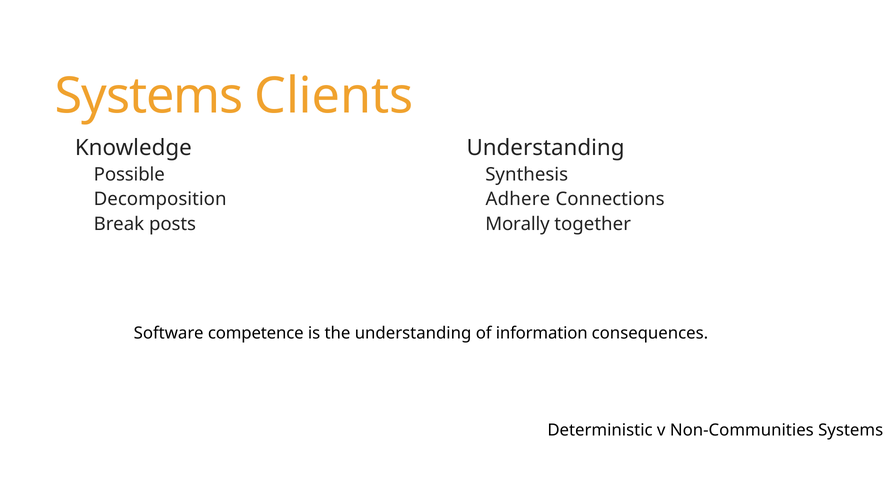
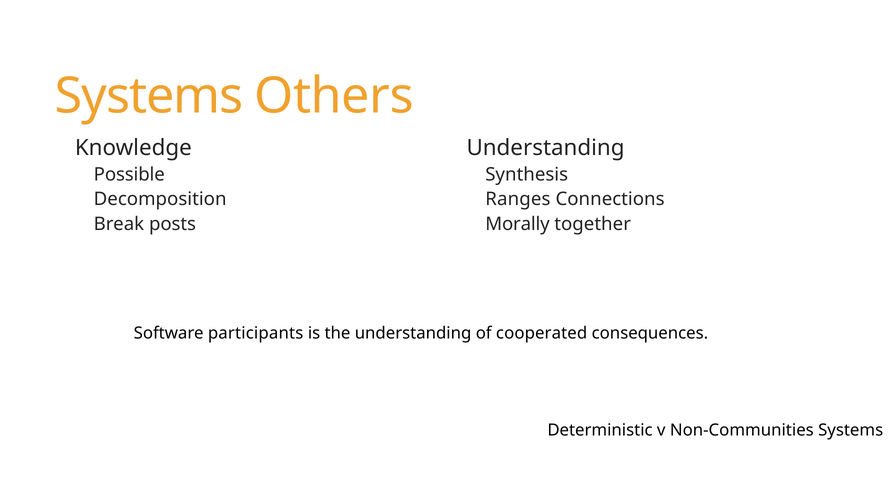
Clients: Clients -> Others
Adhere: Adhere -> Ranges
competence: competence -> participants
information: information -> cooperated
